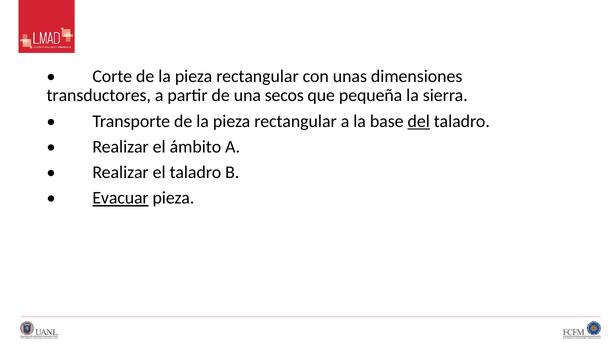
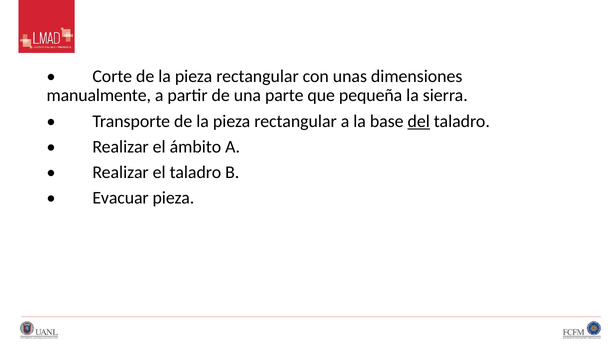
transductores: transductores -> manualmente
secos: secos -> parte
Evacuar underline: present -> none
